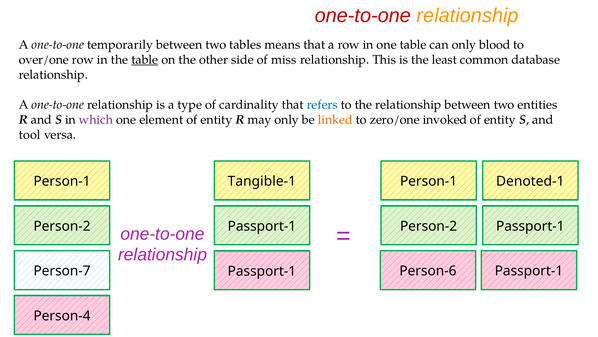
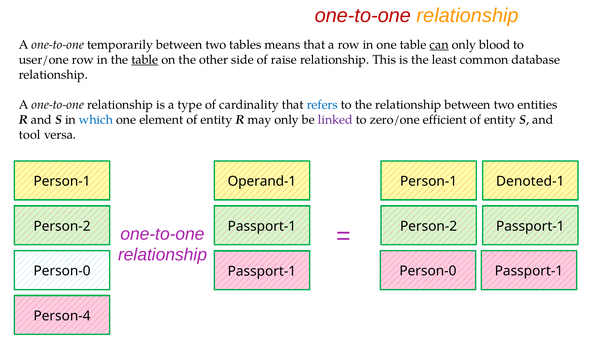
can underline: none -> present
over/one: over/one -> user/one
miss: miss -> raise
which colour: purple -> blue
linked colour: orange -> purple
invoked: invoked -> efficient
Tangible-1: Tangible-1 -> Operand-1
Person-7 at (62, 271): Person-7 -> Person-0
Person-6 at (428, 271): Person-6 -> Person-0
